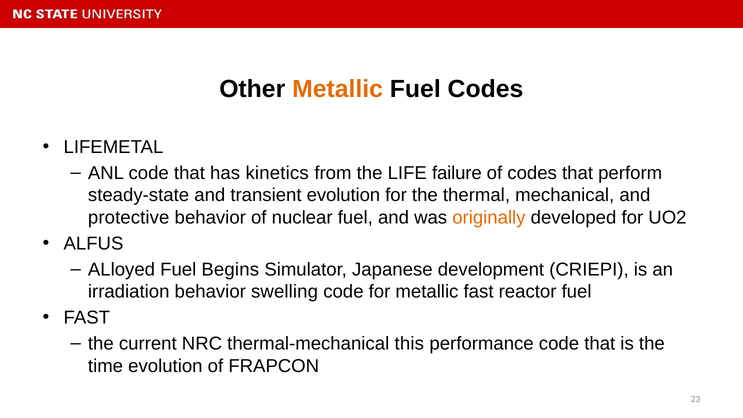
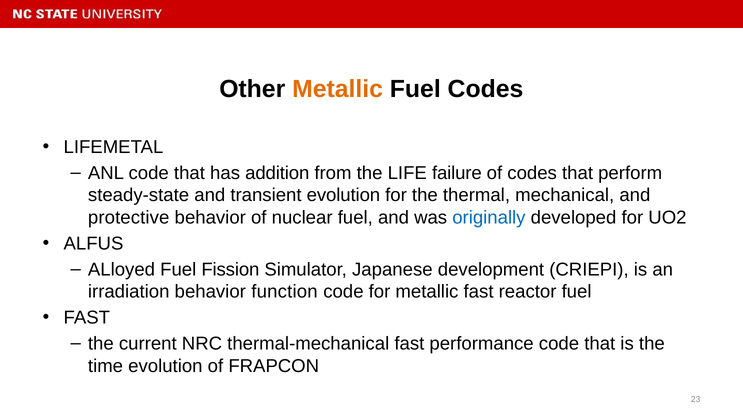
kinetics: kinetics -> addition
originally colour: orange -> blue
Begins: Begins -> Fission
swelling: swelling -> function
thermal-mechanical this: this -> fast
